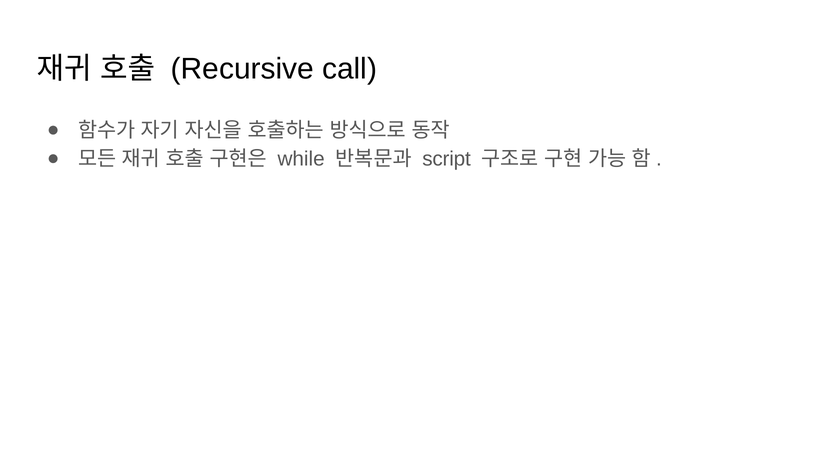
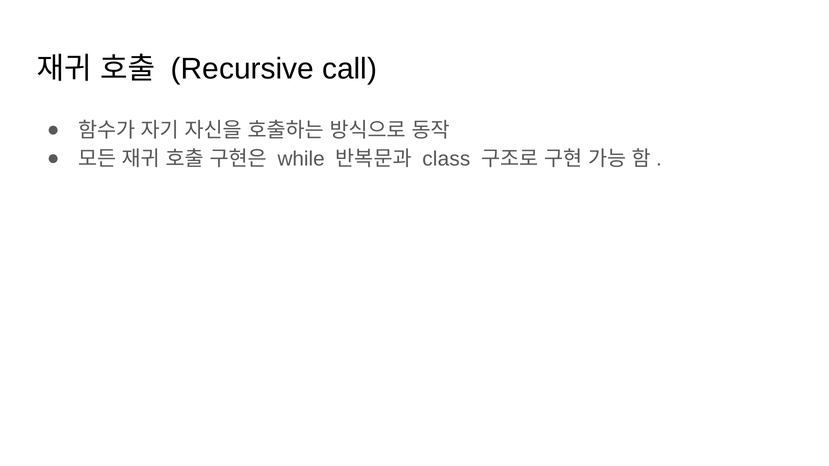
script: script -> class
